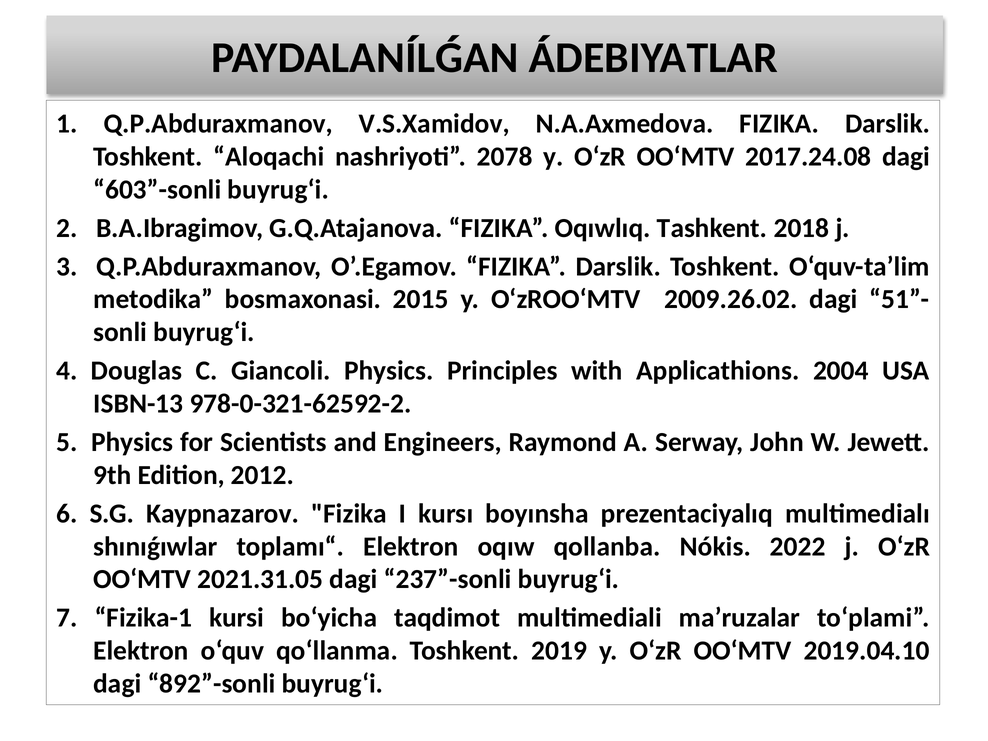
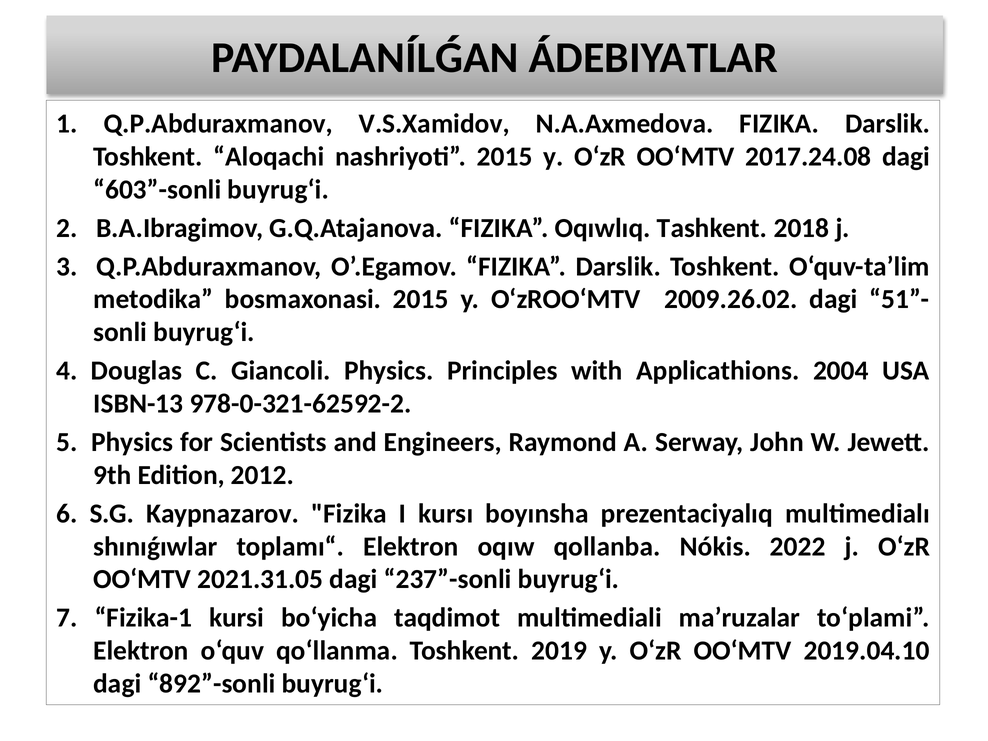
nashriyoti 2078: 2078 -> 2015
